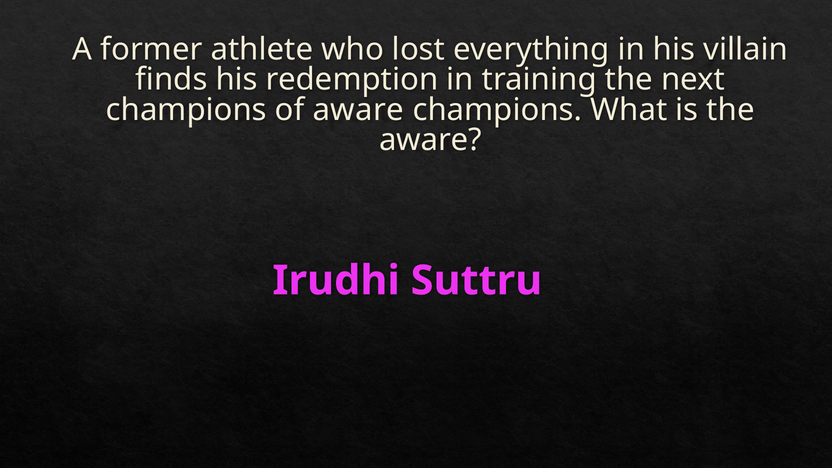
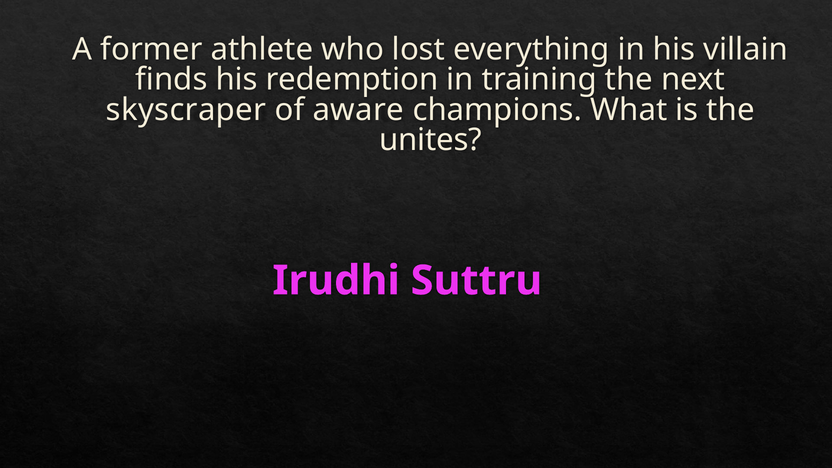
champions at (186, 110): champions -> skyscraper
aware at (430, 140): aware -> unites
